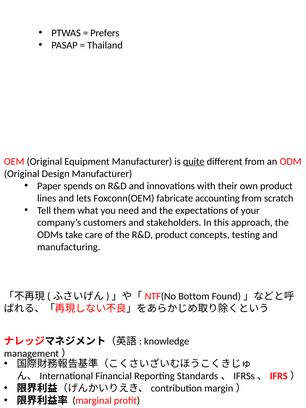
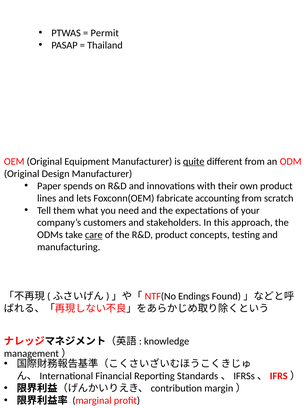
Prefers: Prefers -> Permit
care underline: none -> present
Bottom: Bottom -> Endings
